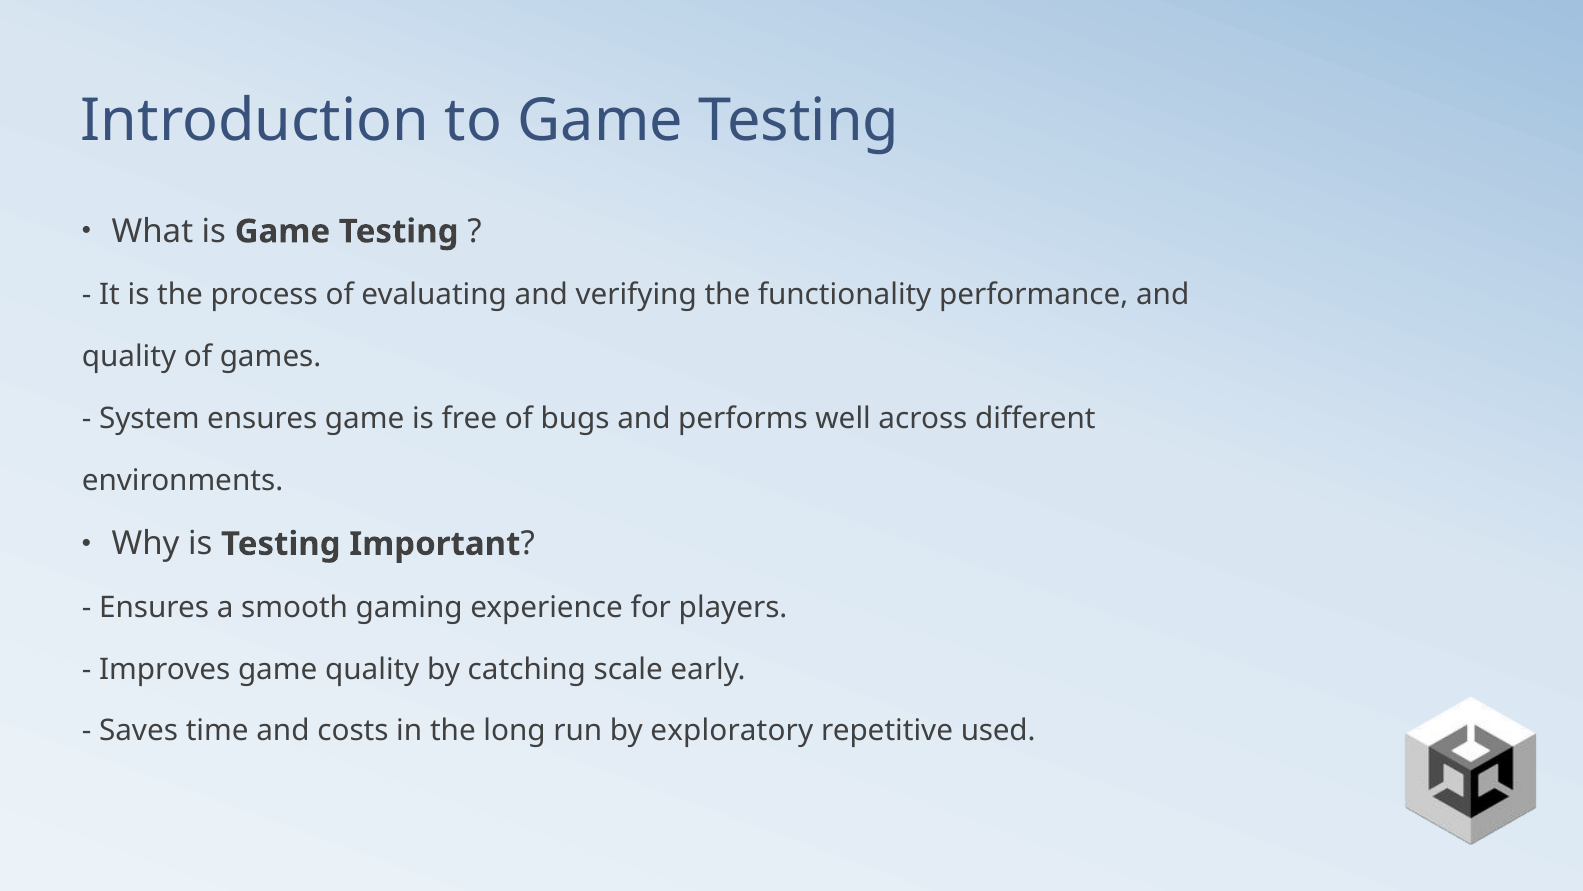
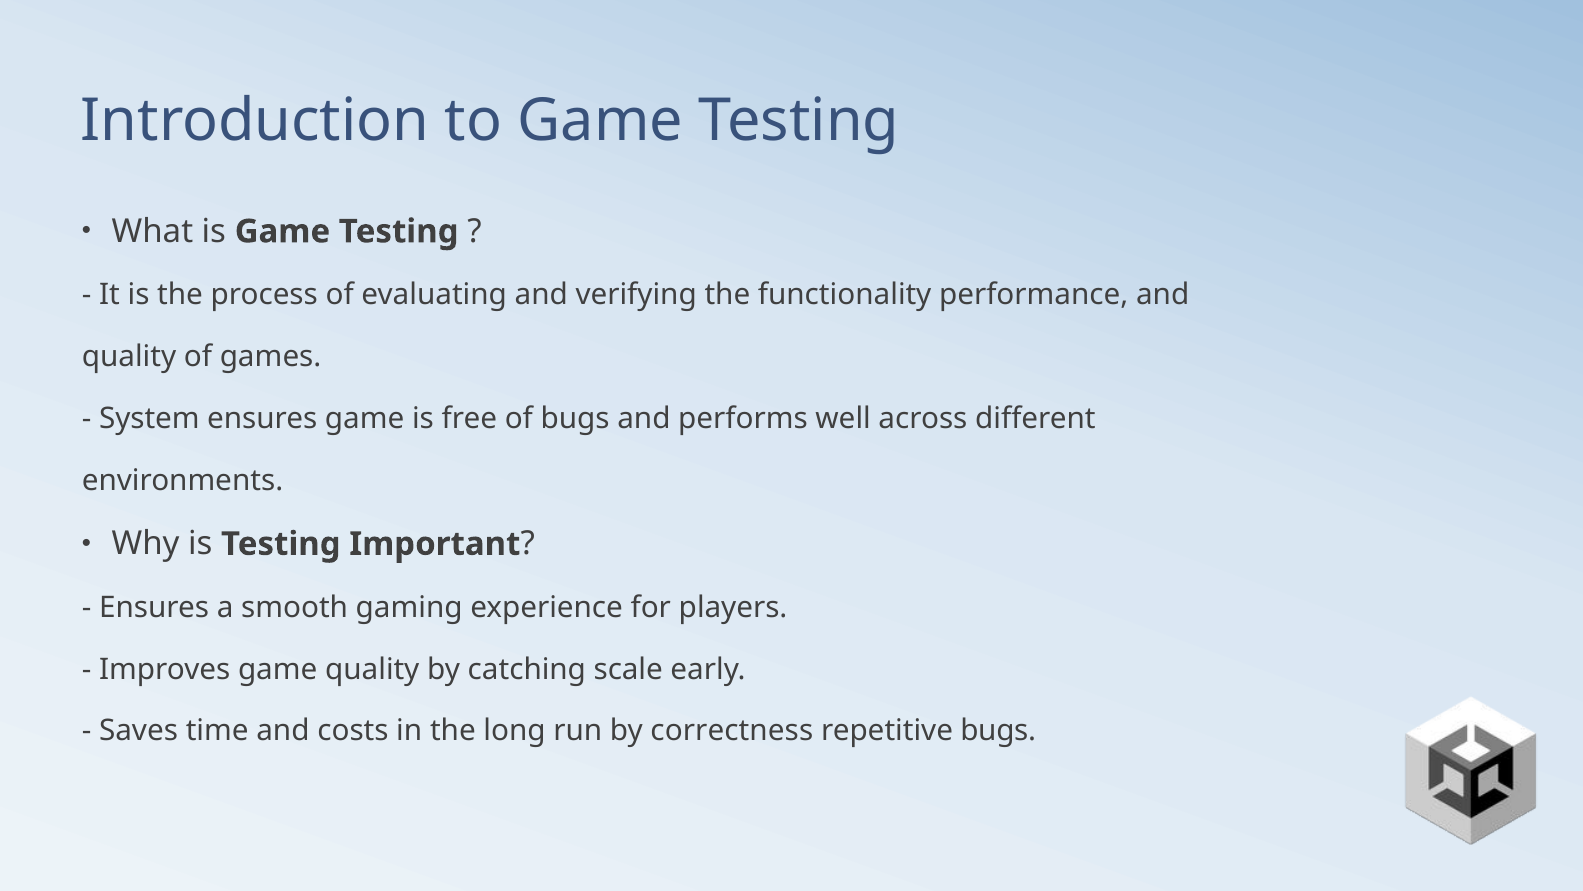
exploratory: exploratory -> correctness
repetitive used: used -> bugs
